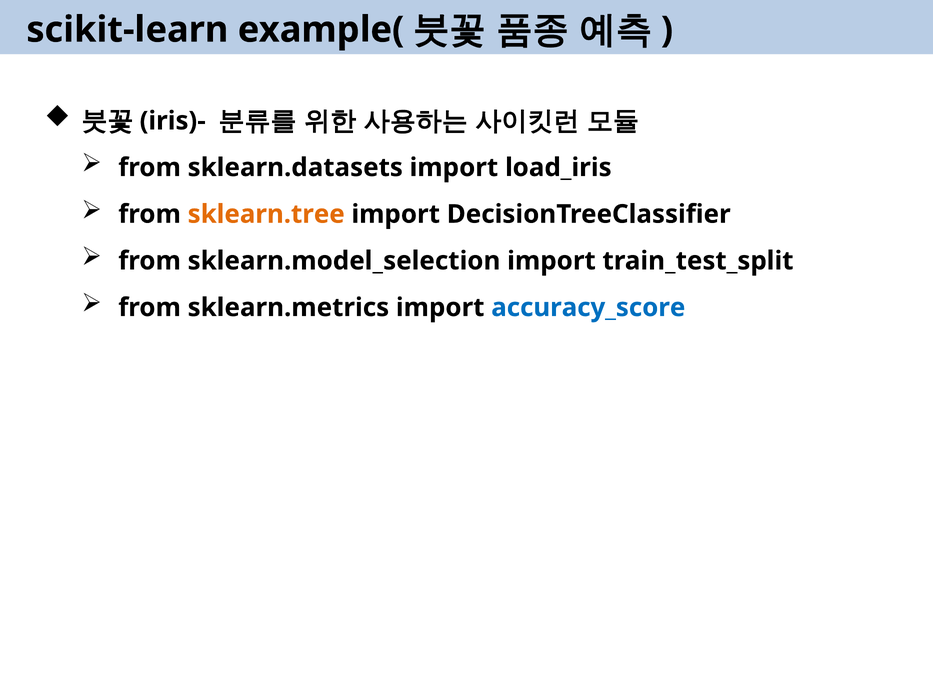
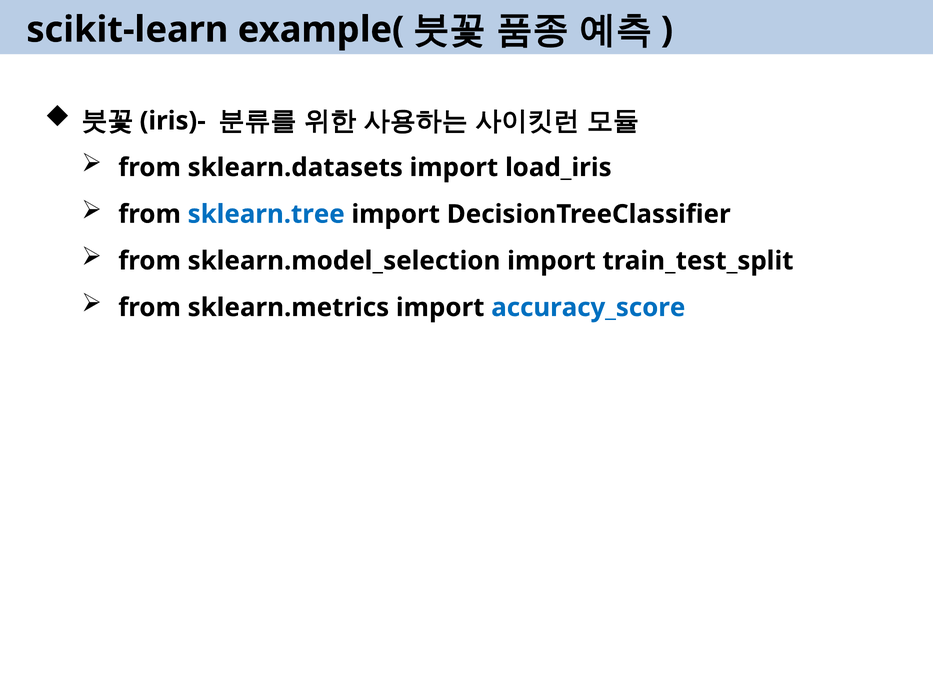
sklearn.tree colour: orange -> blue
